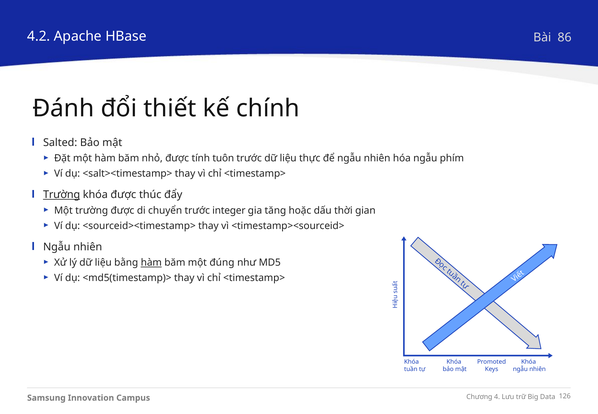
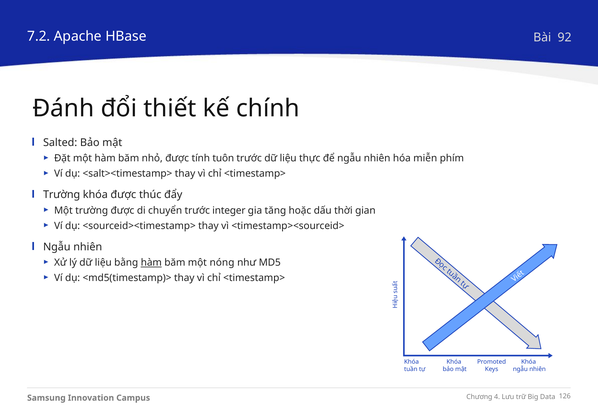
4.2: 4.2 -> 7.2
86: 86 -> 92
hóa ngẫu: ngẫu -> miễn
Trường at (62, 195) underline: present -> none
đúng: đúng -> nóng
